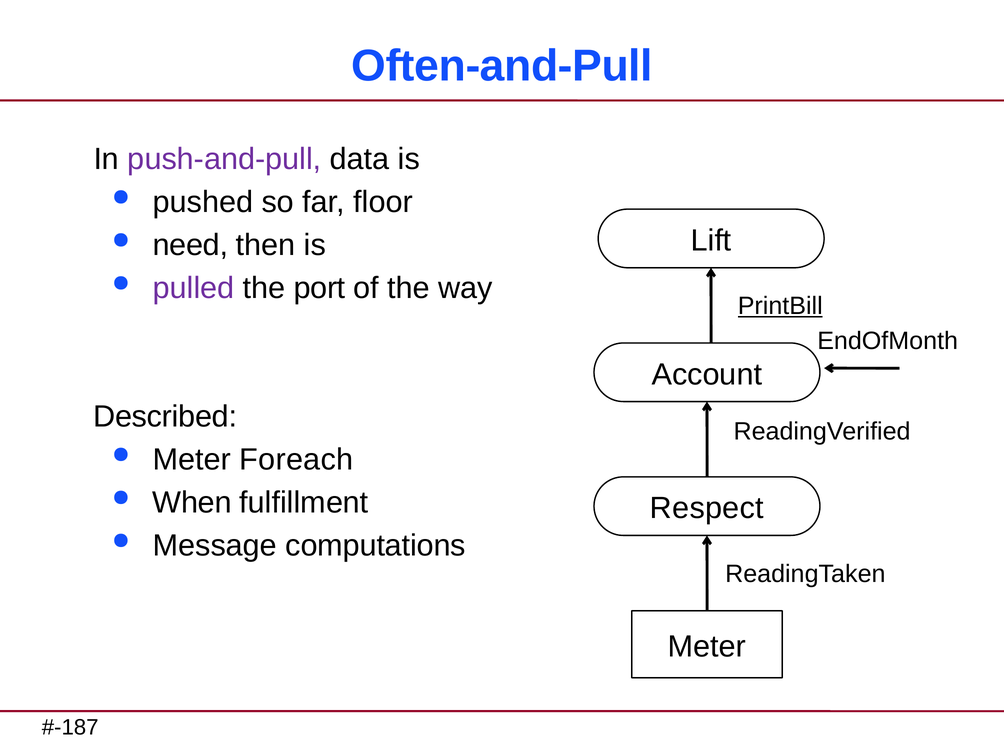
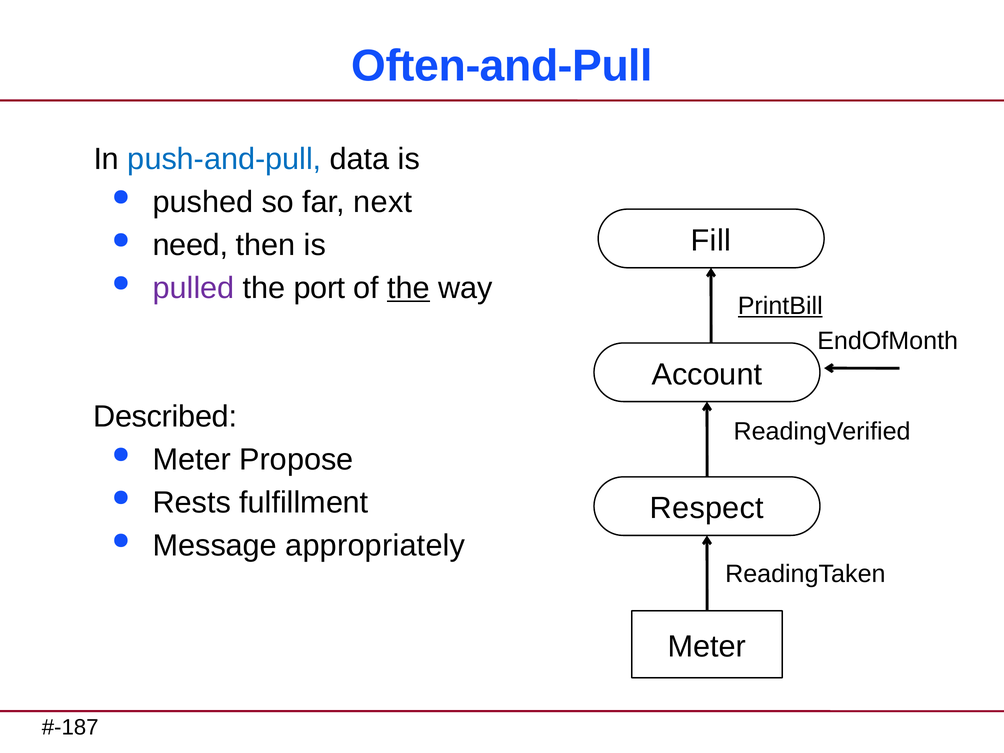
push-and-pull colour: purple -> blue
floor: floor -> next
Lift: Lift -> Fill
the at (408, 288) underline: none -> present
Foreach: Foreach -> Propose
When: When -> Rests
computations: computations -> appropriately
